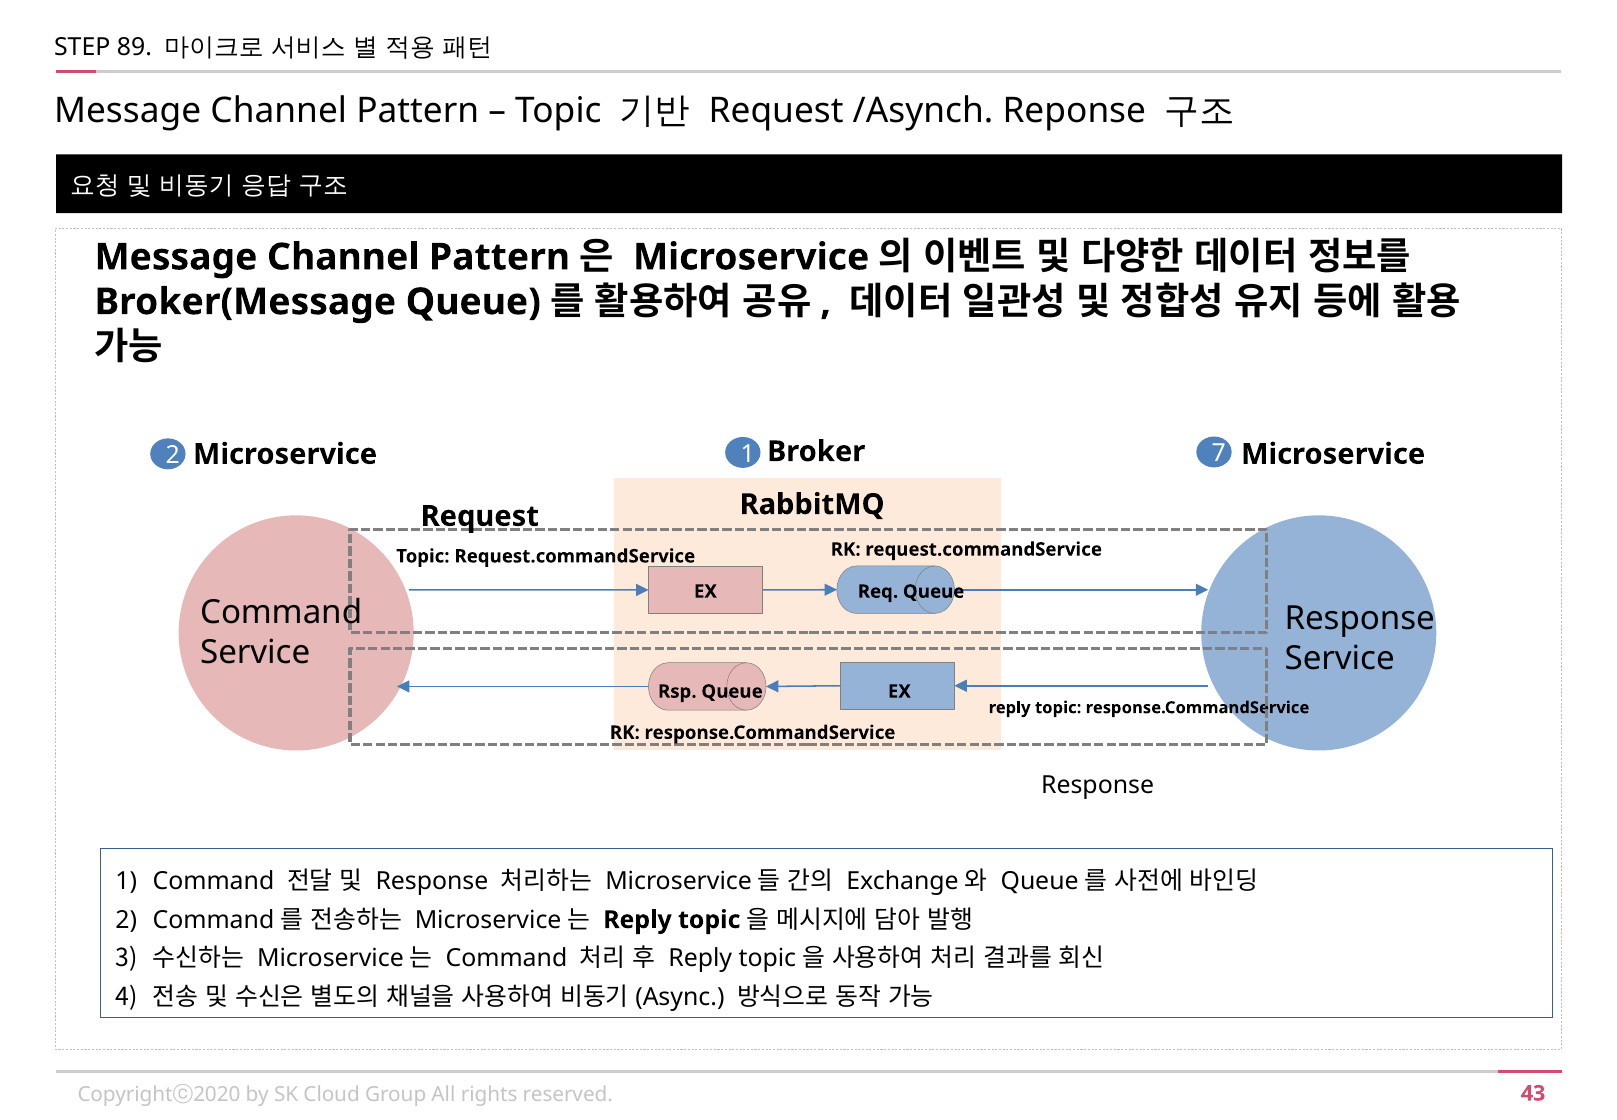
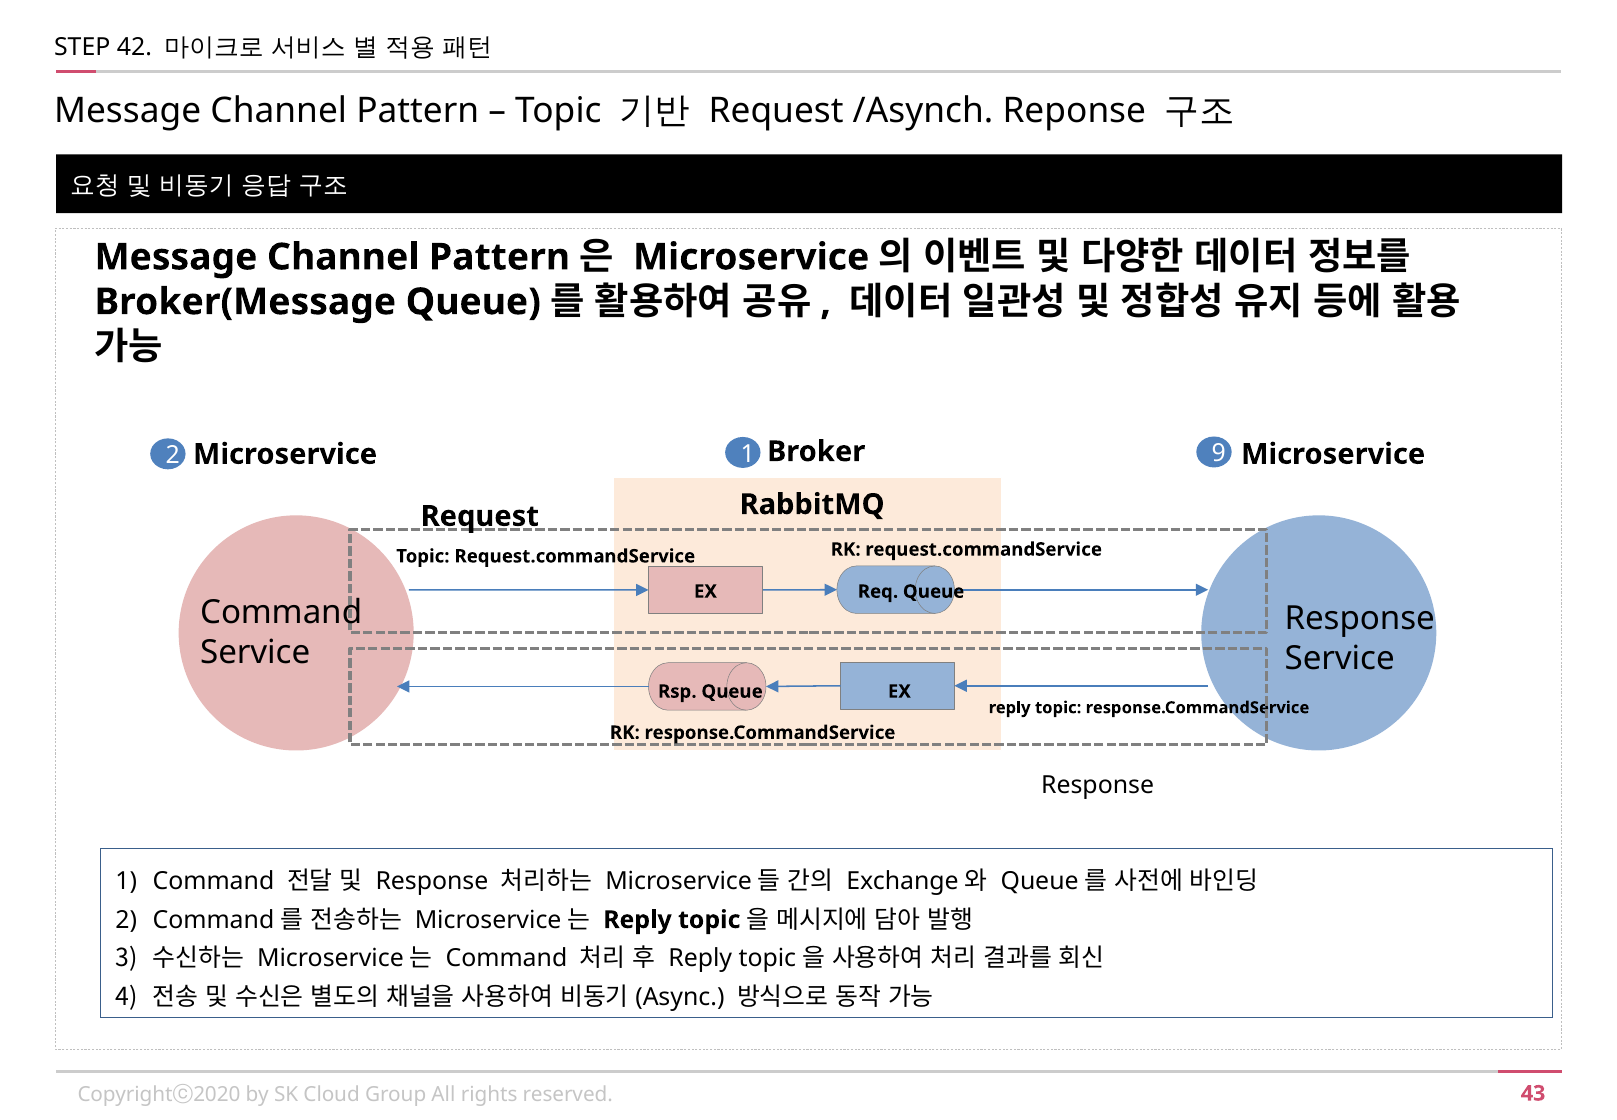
89: 89 -> 42
7: 7 -> 9
